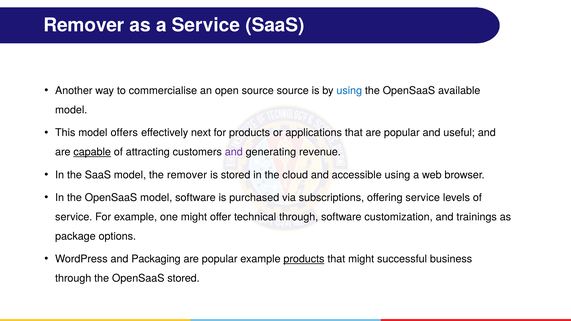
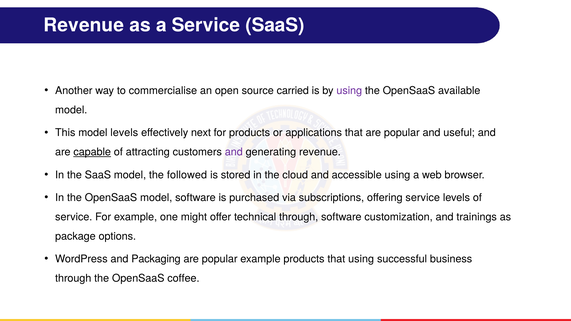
Remover at (84, 25): Remover -> Revenue
source source: source -> carried
using at (349, 91) colour: blue -> purple
model offers: offers -> levels
the remover: remover -> followed
products at (304, 259) underline: present -> none
that might: might -> using
OpenSaaS stored: stored -> coffee
